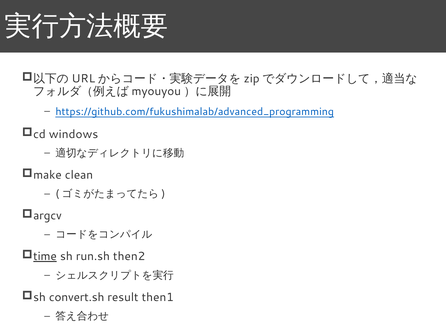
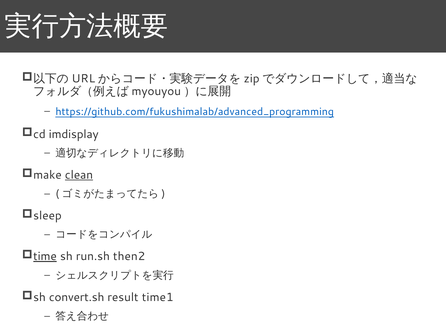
windows: windows -> imdisplay
clean underline: none -> present
argcv: argcv -> sleep
then1: then1 -> time1
